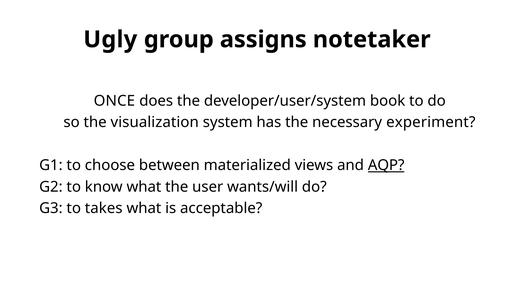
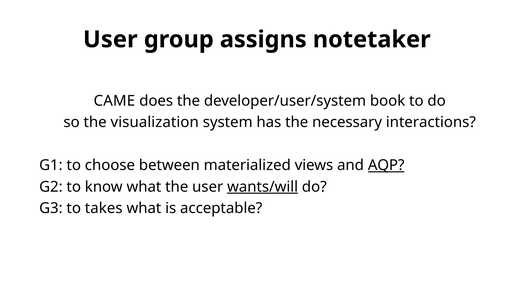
Ugly at (110, 40): Ugly -> User
ONCE: ONCE -> CAME
experiment: experiment -> interactions
wants/will underline: none -> present
